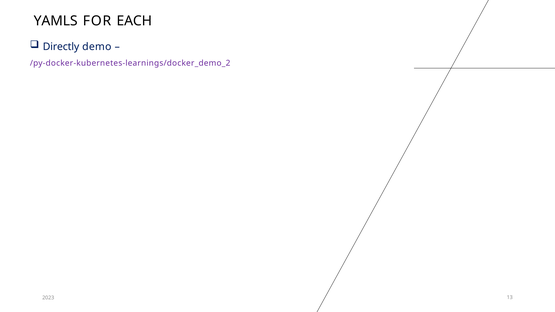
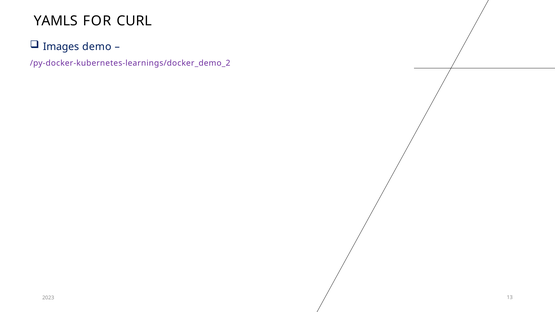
EACH: EACH -> CURL
Directly: Directly -> Images
